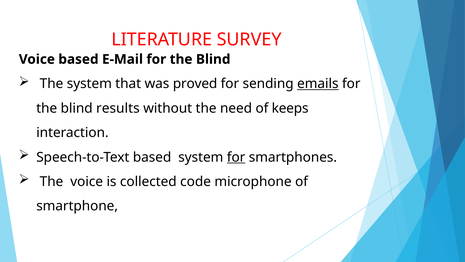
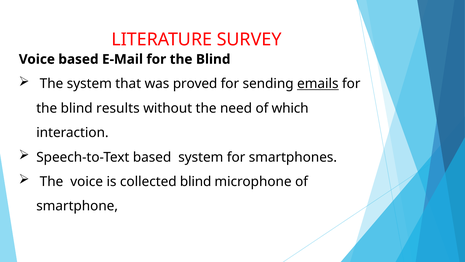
keeps: keeps -> which
for at (236, 157) underline: present -> none
collected code: code -> blind
